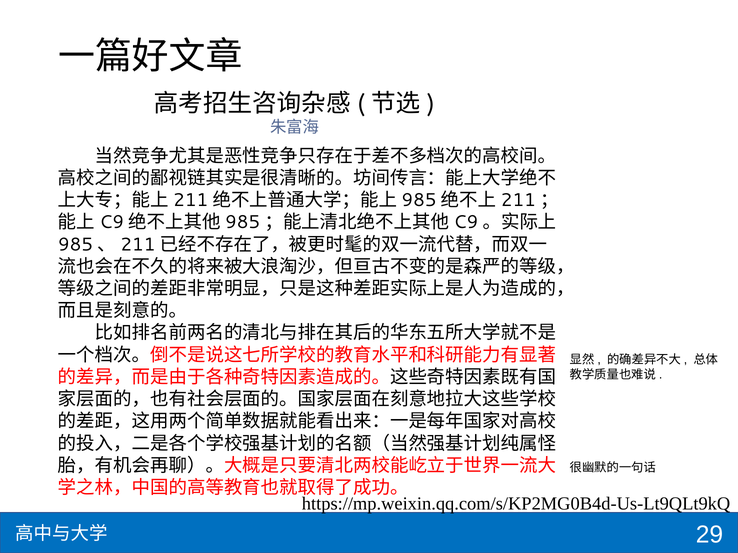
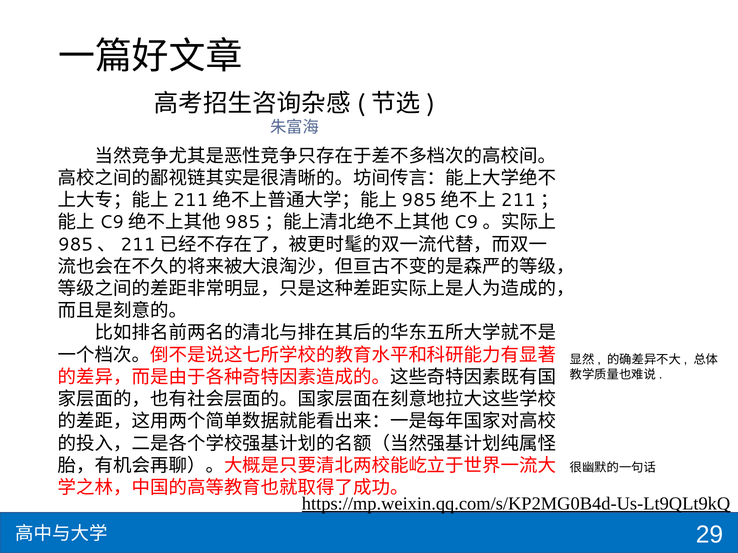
https://mp.weixin.qq.com/s/KP2MG0B4d-Us-Lt9QLt9kQ underline: none -> present
